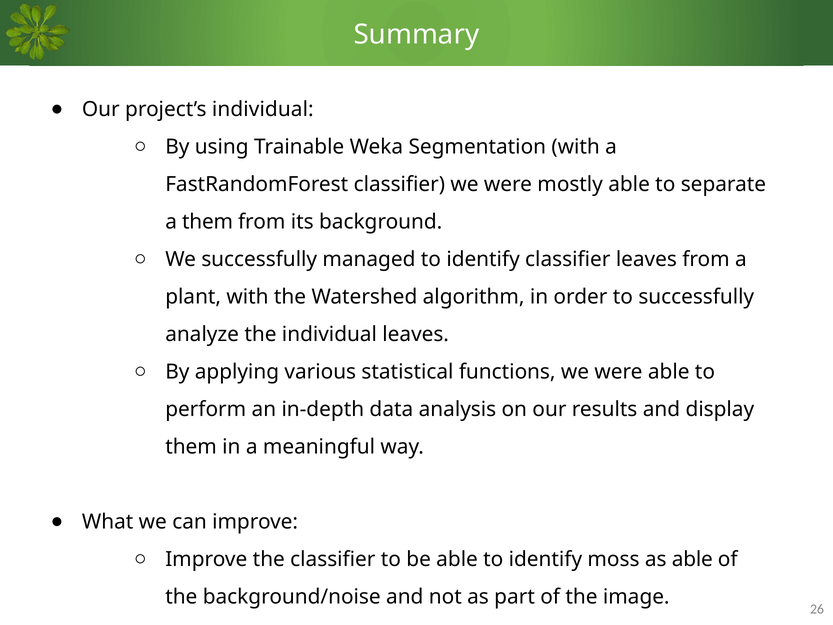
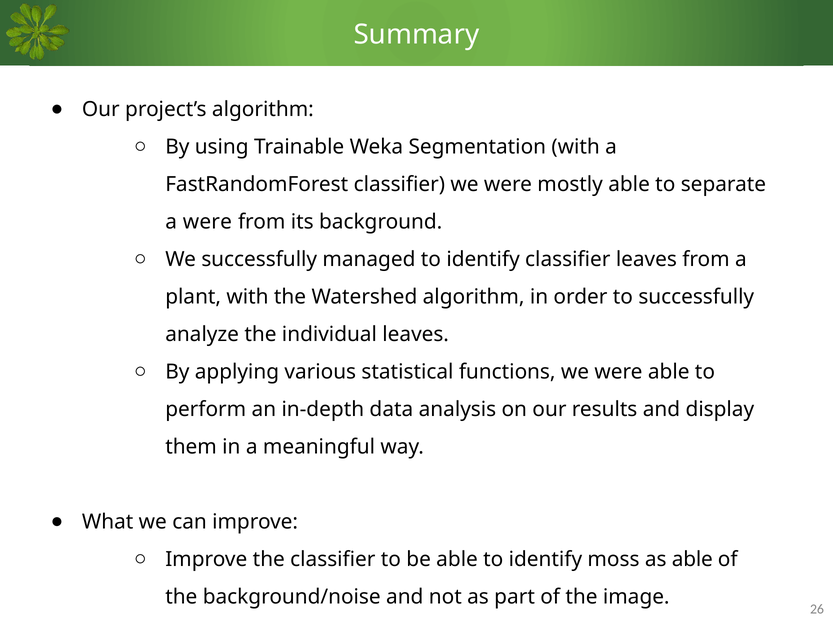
project’s individual: individual -> algorithm
a them: them -> were
